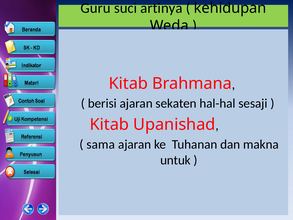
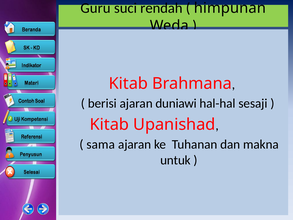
artinya: artinya -> rendah
kehidupan: kehidupan -> himpunan
sekaten: sekaten -> duniawi
